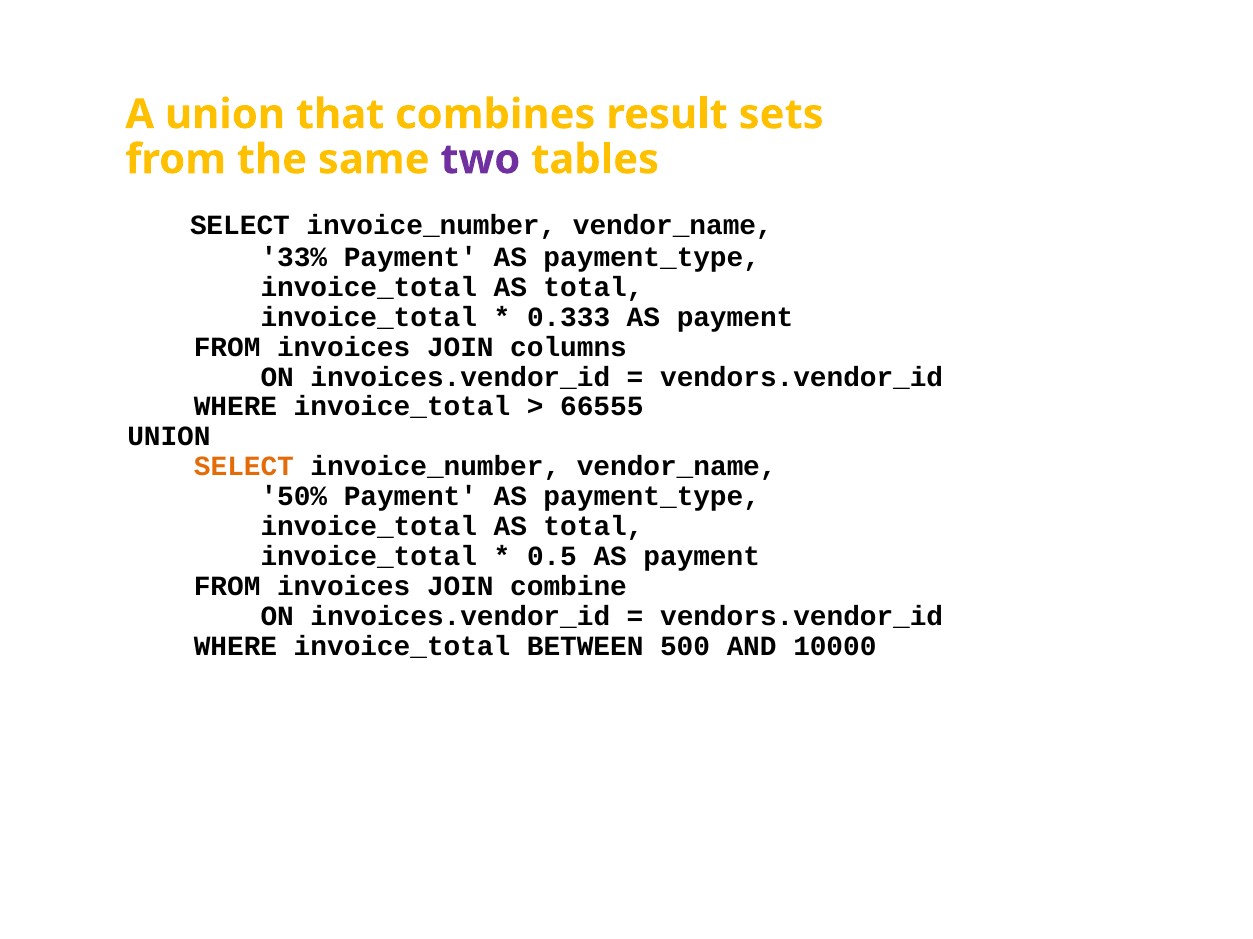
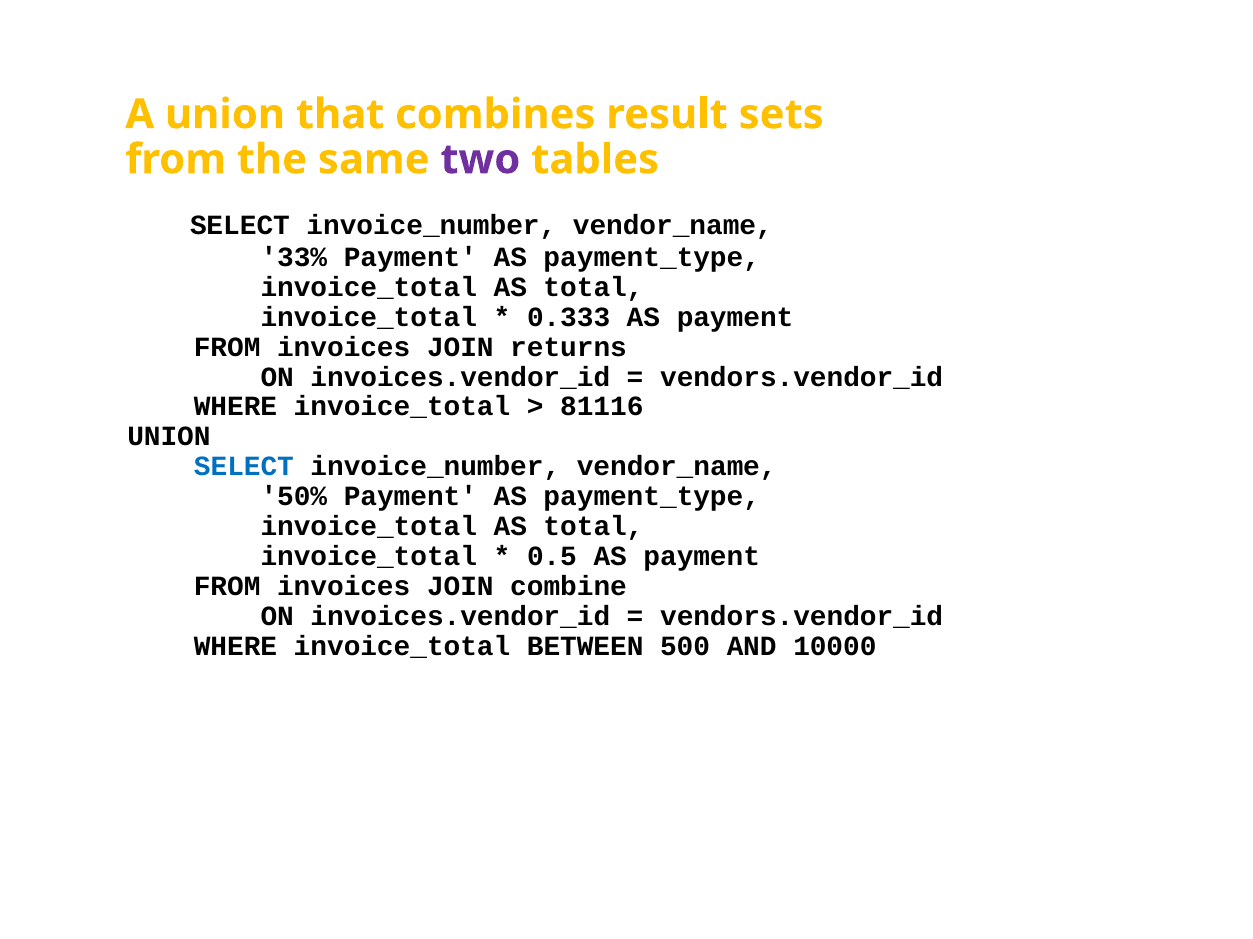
columns: columns -> returns
66555: 66555 -> 81116
SELECT at (244, 467) colour: orange -> blue
